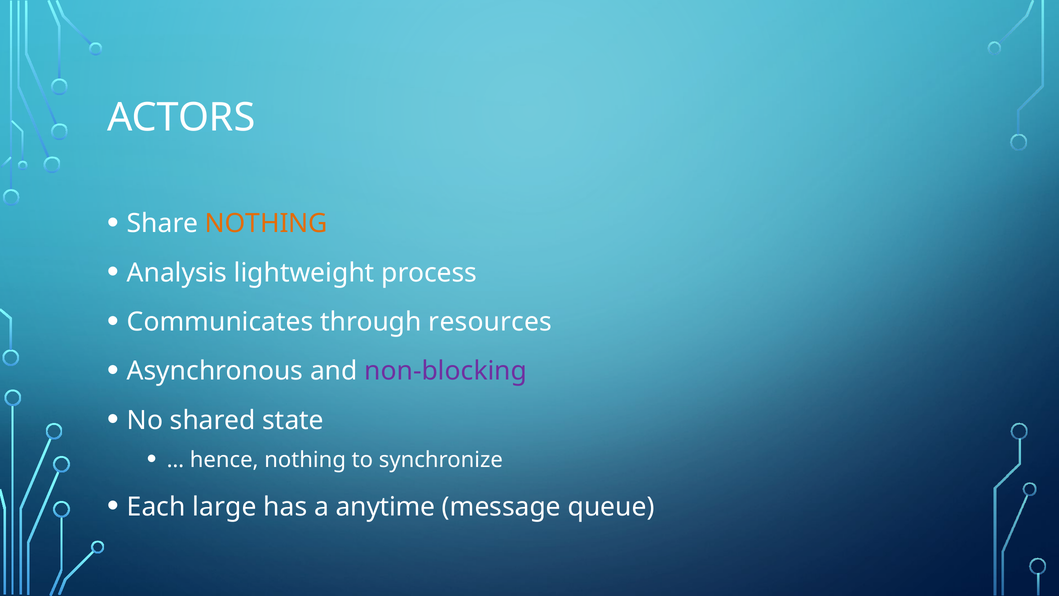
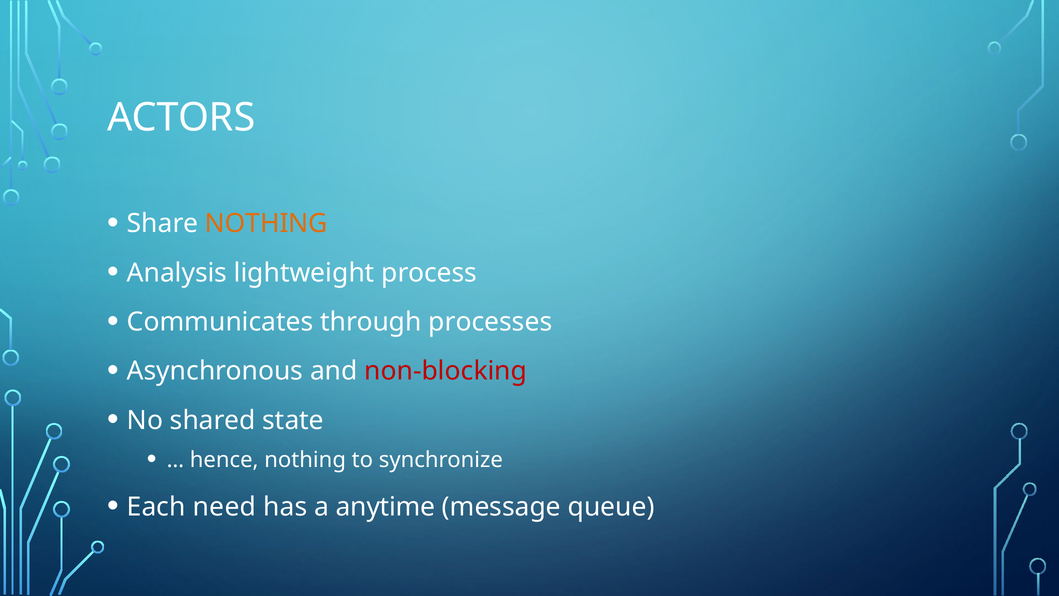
resources: resources -> processes
non-blocking colour: purple -> red
large: large -> need
